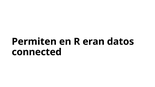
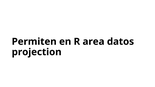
eran: eran -> area
connected: connected -> projection
